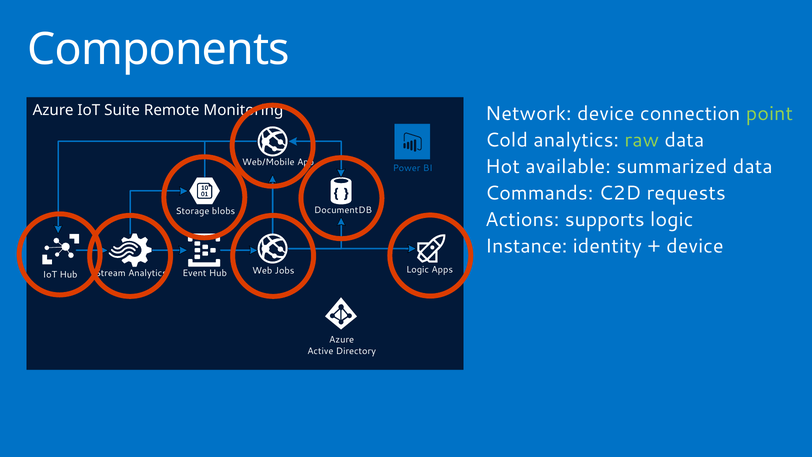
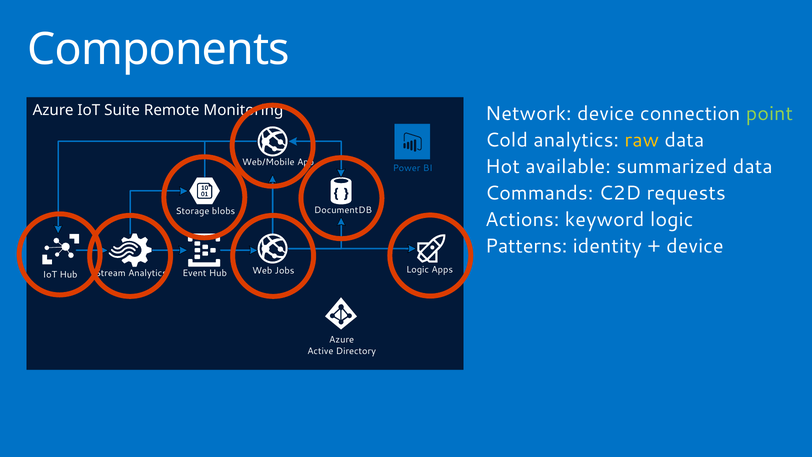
raw colour: light green -> yellow
supports: supports -> keyword
Instance: Instance -> Patterns
